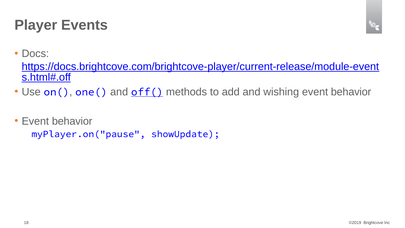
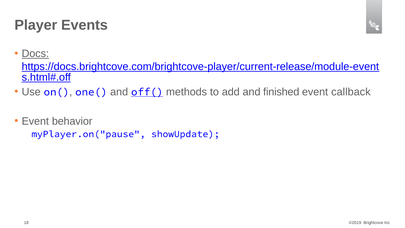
Docs underline: none -> present
wishing: wishing -> finished
behavior at (351, 92): behavior -> callback
